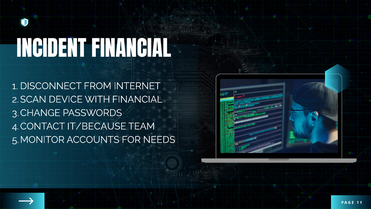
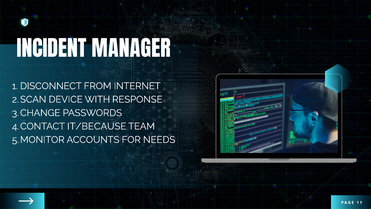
INCIDENT FINANCIAL: FINANCIAL -> MANAGER
WITH FINANCIAL: FINANCIAL -> RESPONSE
